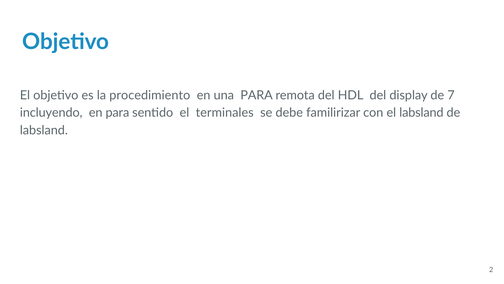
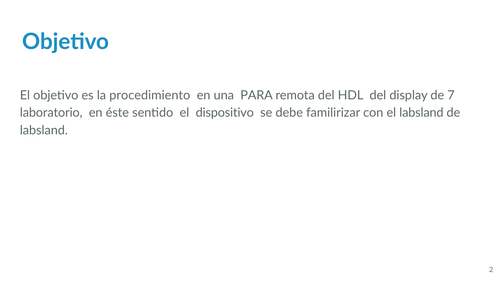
incluyendo: incluyendo -> laboratorio
en para: para -> éste
terminales: terminales -> dispositivo
